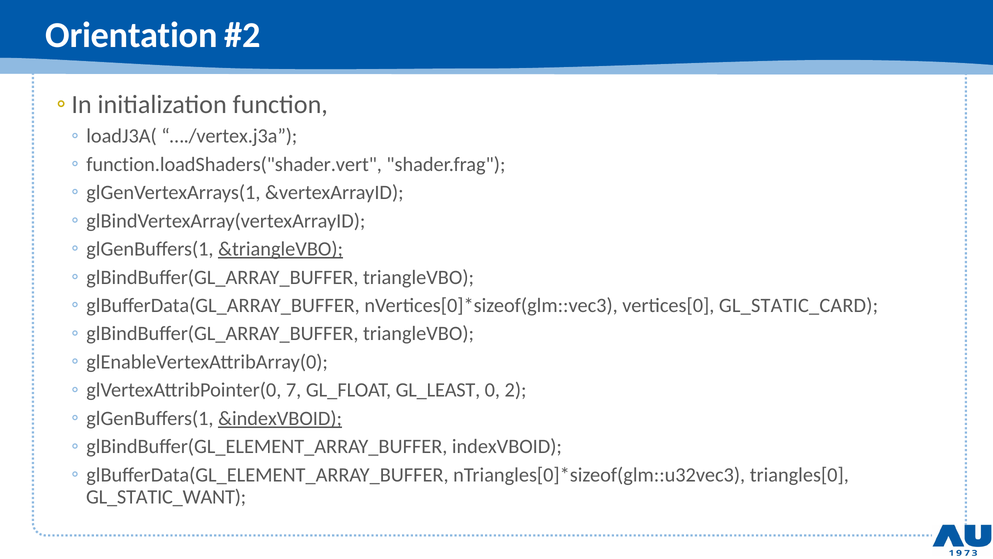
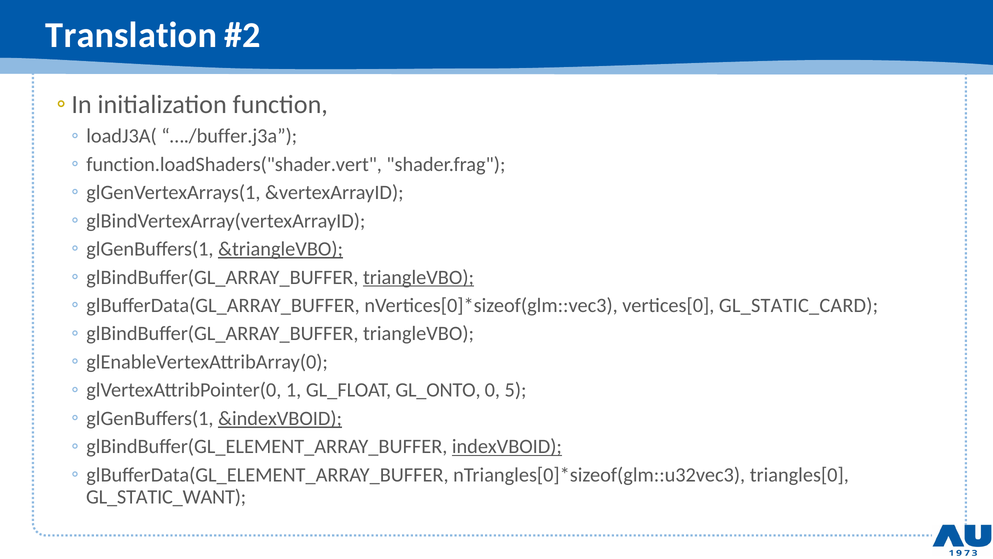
Orientation: Orientation -> Translation
…./vertex.j3a: …./vertex.j3a -> …./buffer.j3a
triangleVBO at (419, 277) underline: none -> present
7: 7 -> 1
GL_LEAST: GL_LEAST -> GL_ONTO
2: 2 -> 5
indexVBOID underline: none -> present
